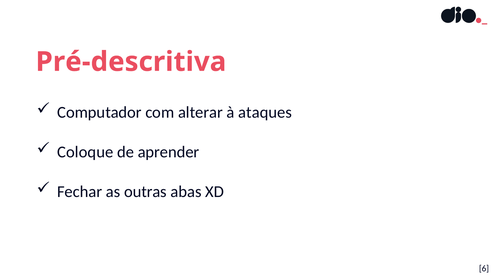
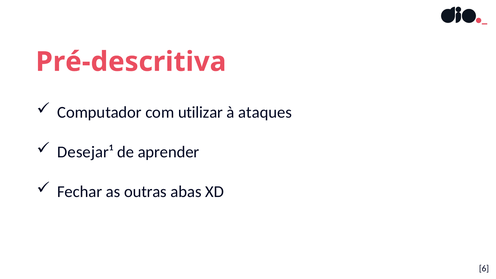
alterar: alterar -> utilizar
Coloque: Coloque -> Desejar¹
